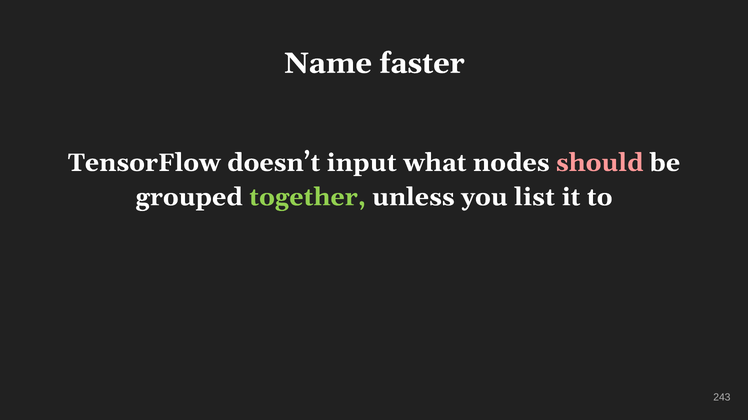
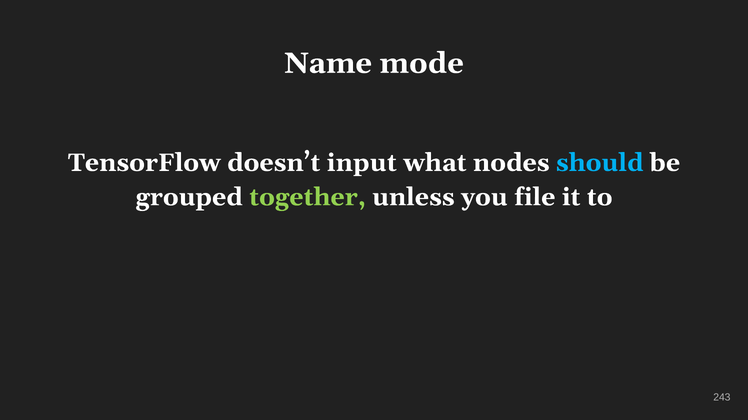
faster: faster -> mode
should colour: pink -> light blue
list: list -> file
